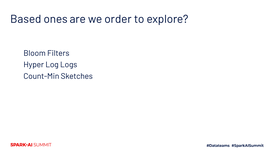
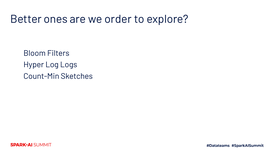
Based: Based -> Better
